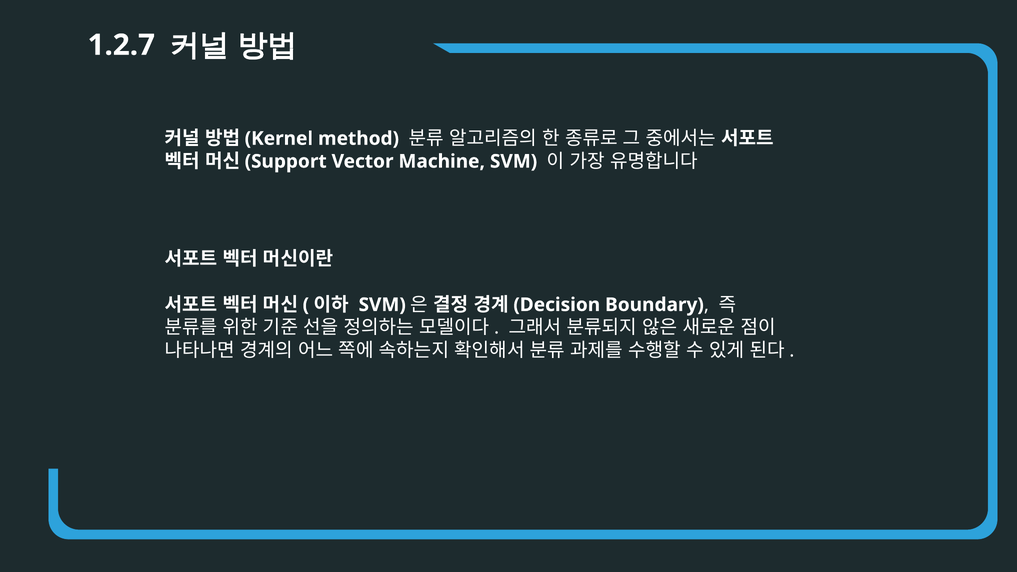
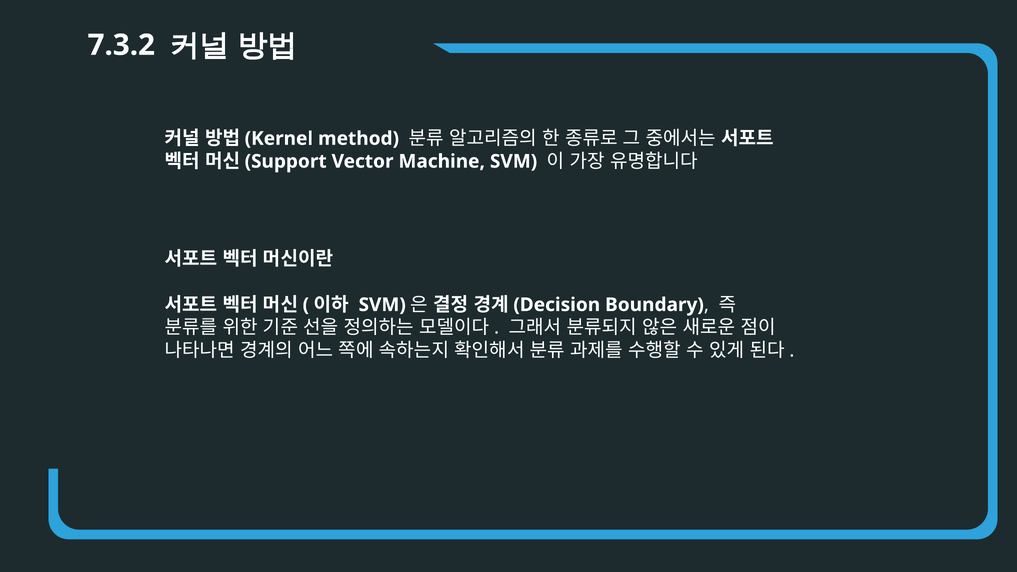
1.2.7: 1.2.7 -> 7.3.2
